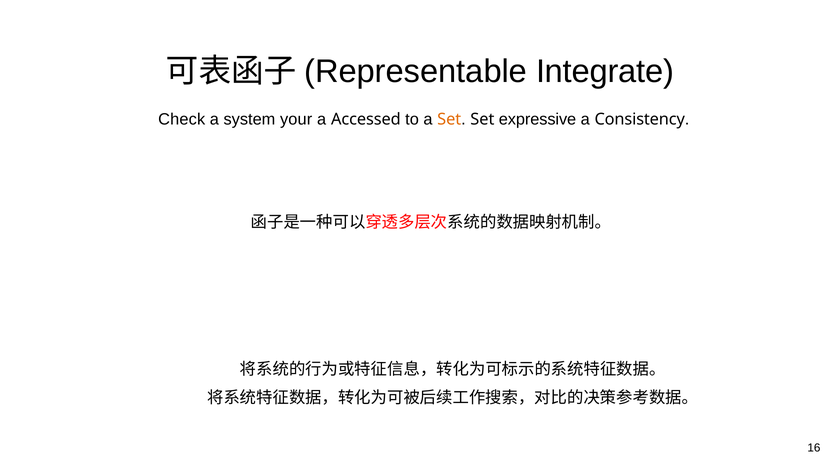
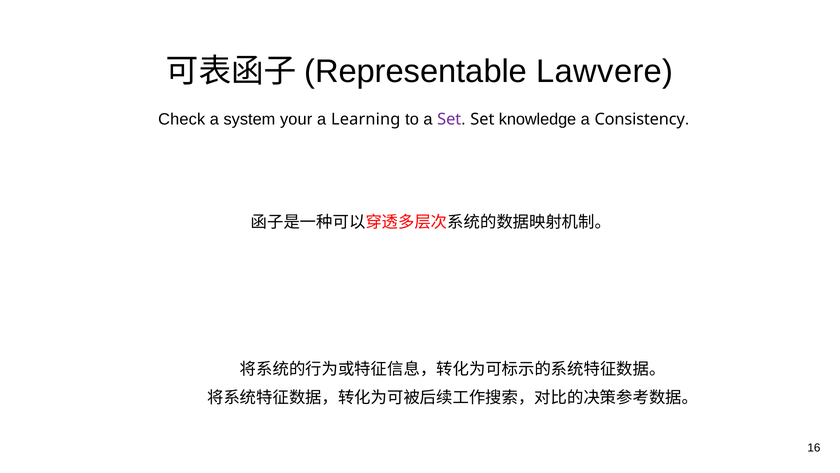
Integrate: Integrate -> Lawvere
Accessed: Accessed -> Learning
Set at (449, 119) colour: orange -> purple
expressive: expressive -> knowledge
